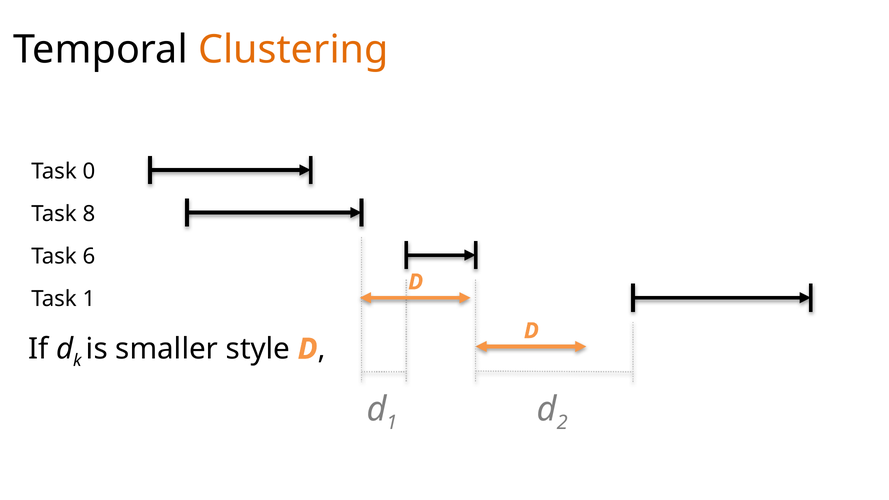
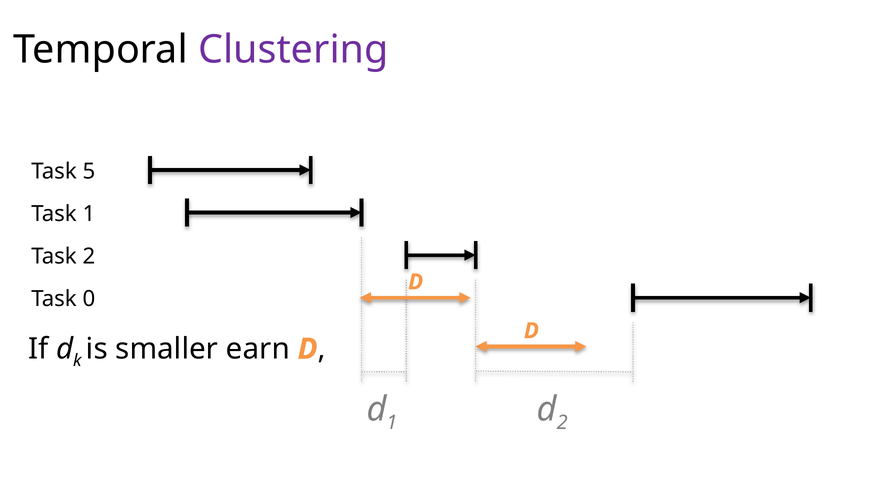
Clustering colour: orange -> purple
0: 0 -> 5
Task 8: 8 -> 1
Task 6: 6 -> 2
Task 1: 1 -> 0
style: style -> earn
